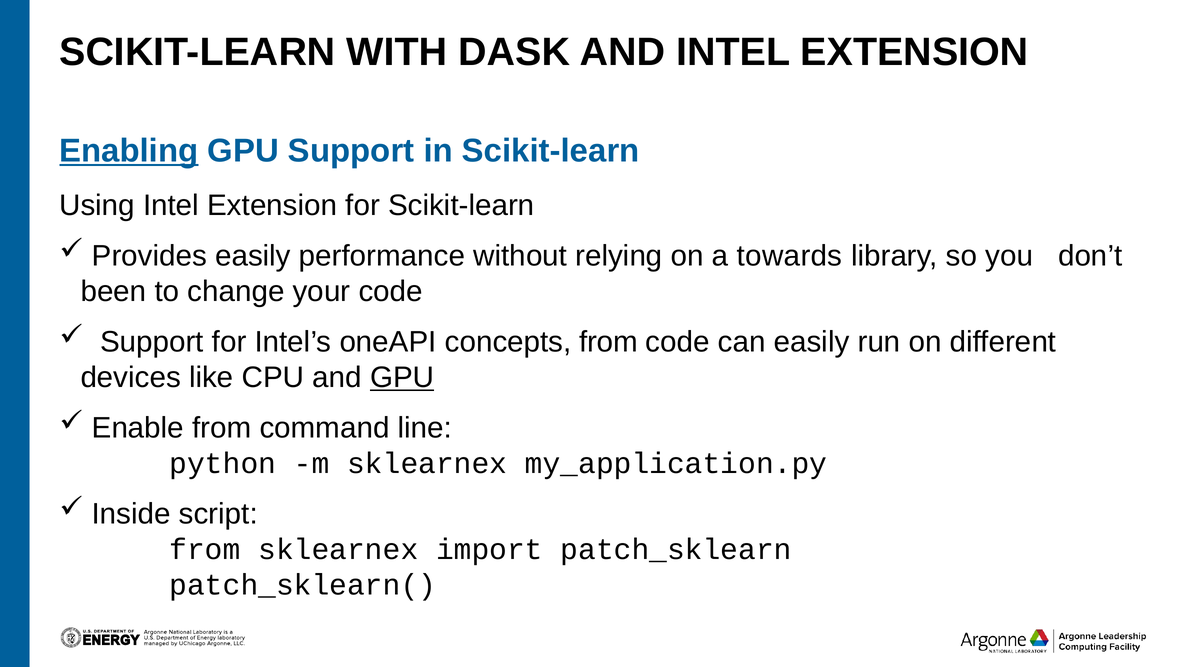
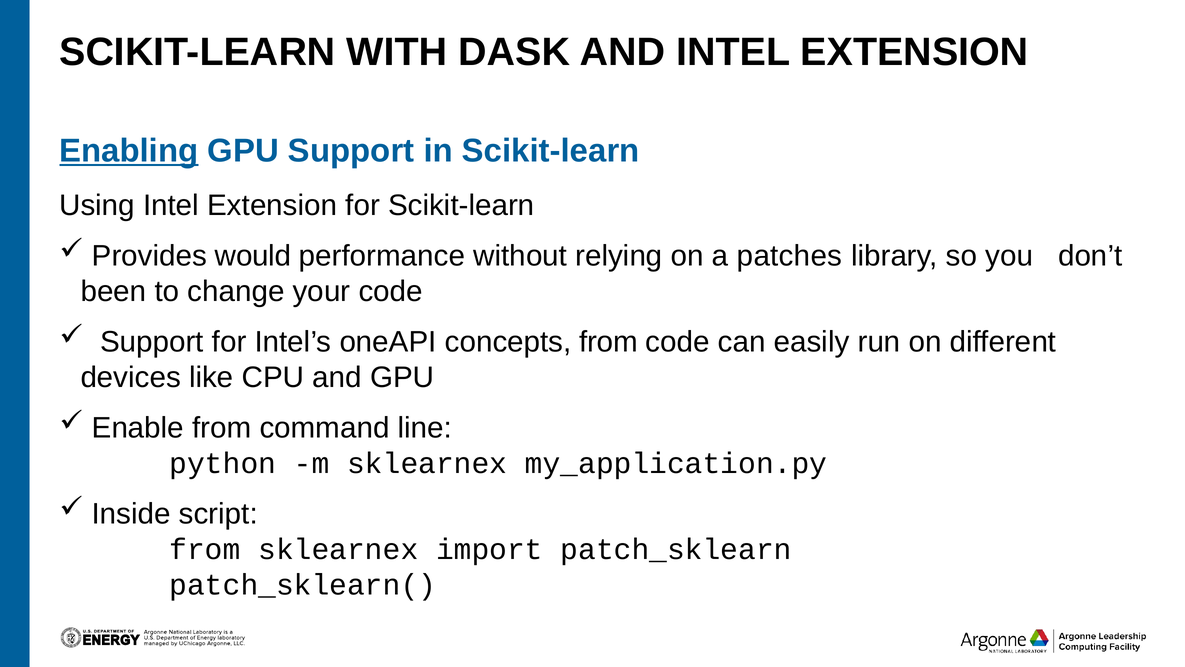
Provides easily: easily -> would
towards: towards -> patches
GPU at (402, 377) underline: present -> none
